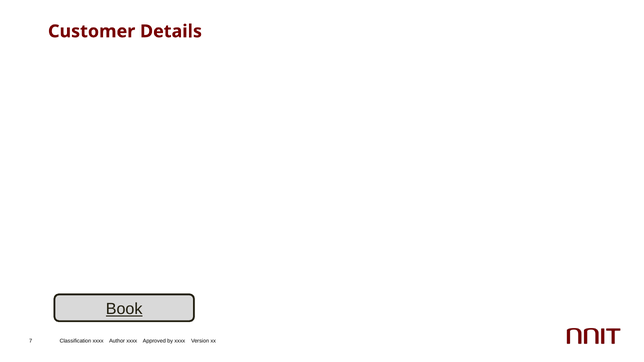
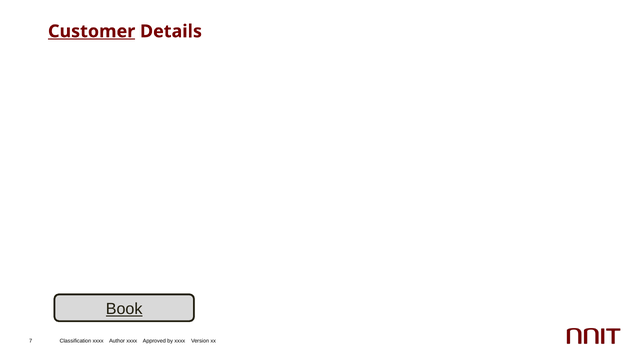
Customer underline: none -> present
